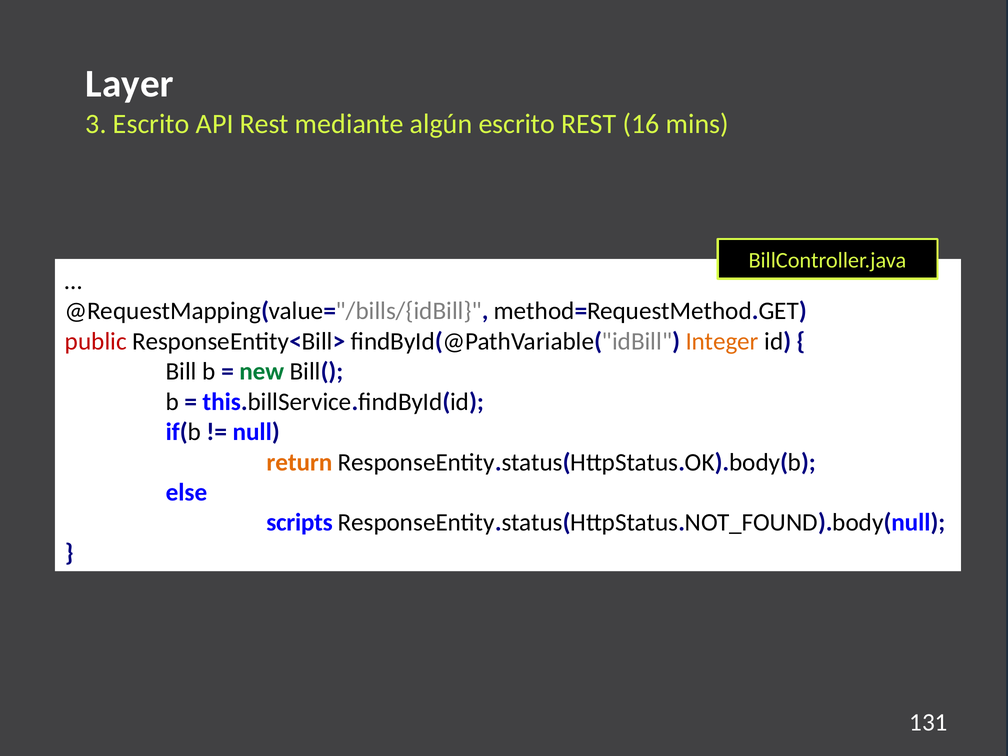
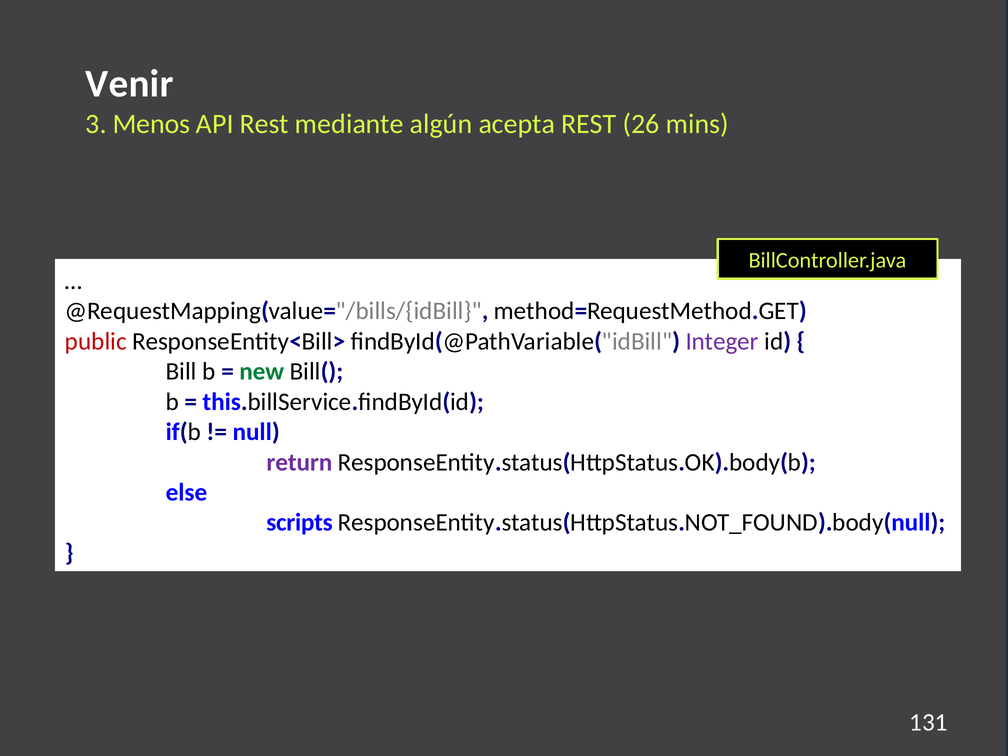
Layer: Layer -> Venir
3 Escrito: Escrito -> Menos
algún escrito: escrito -> acepta
16: 16 -> 26
Integer colour: orange -> purple
return colour: orange -> purple
